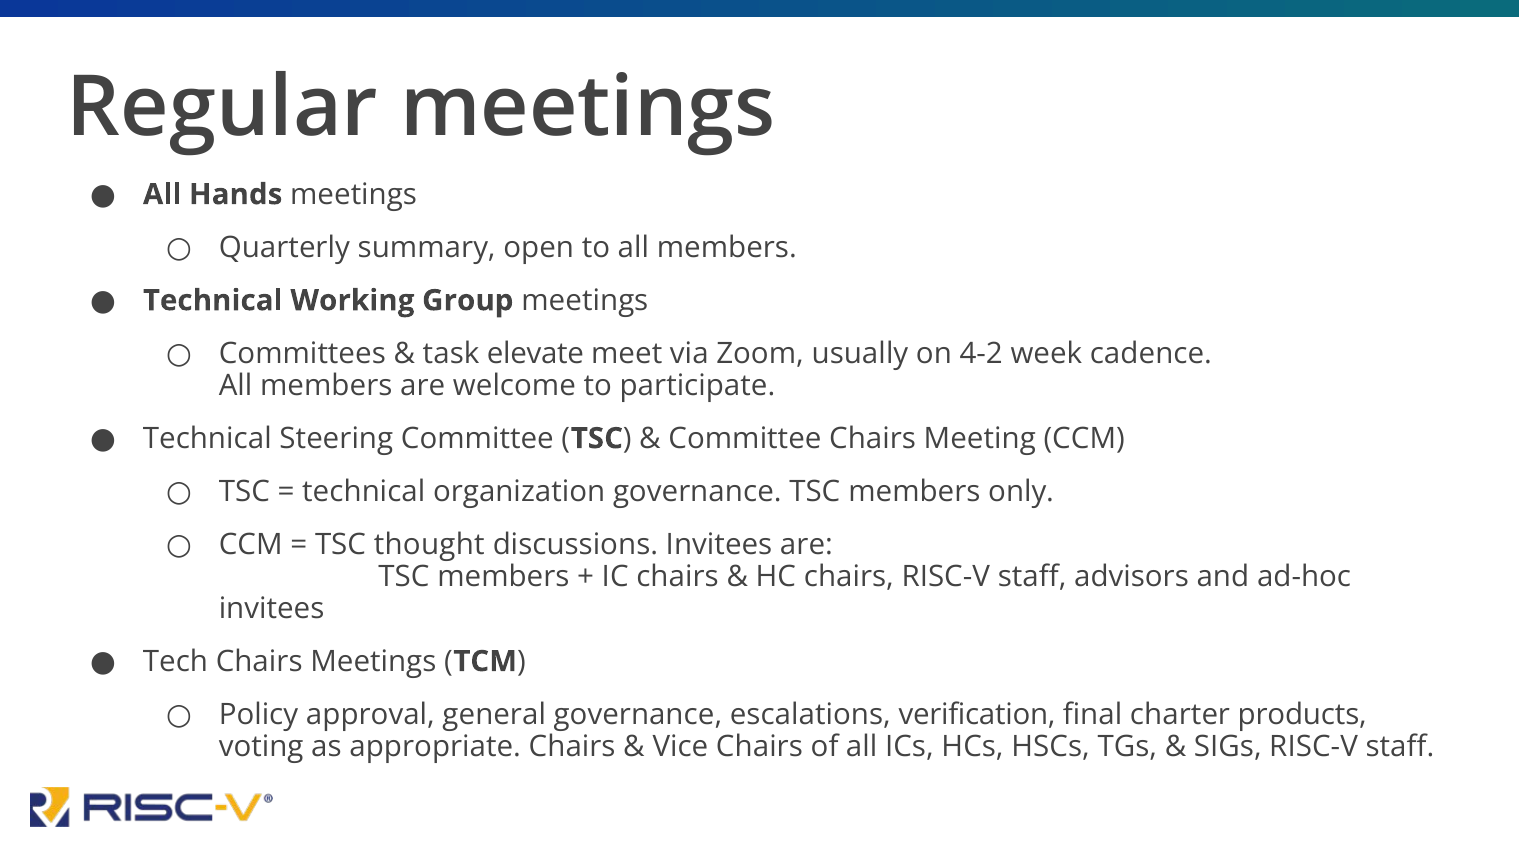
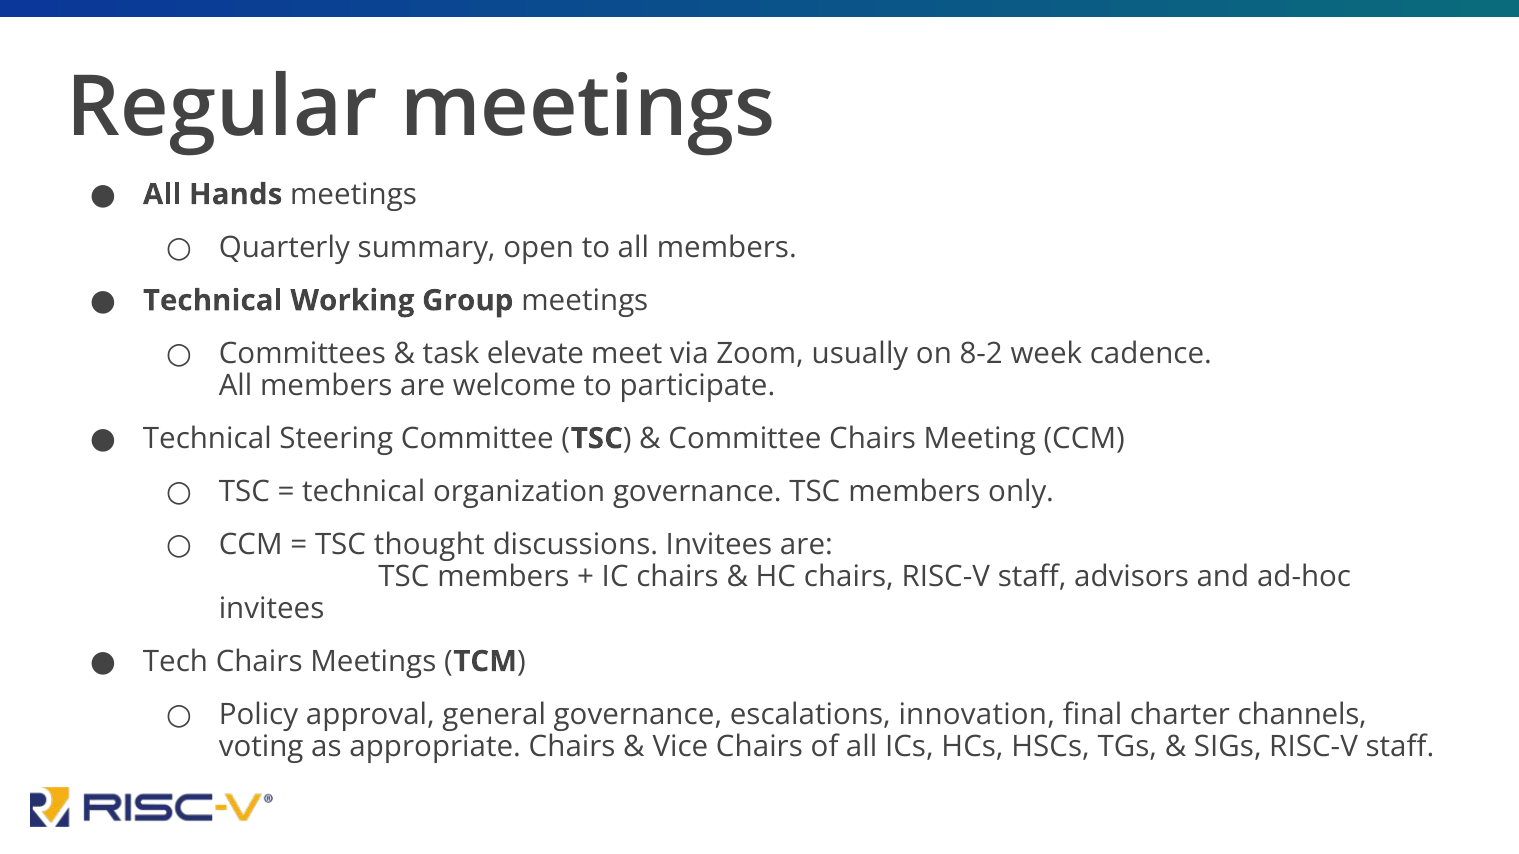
4-2: 4-2 -> 8-2
verification: verification -> innovation
products: products -> channels
